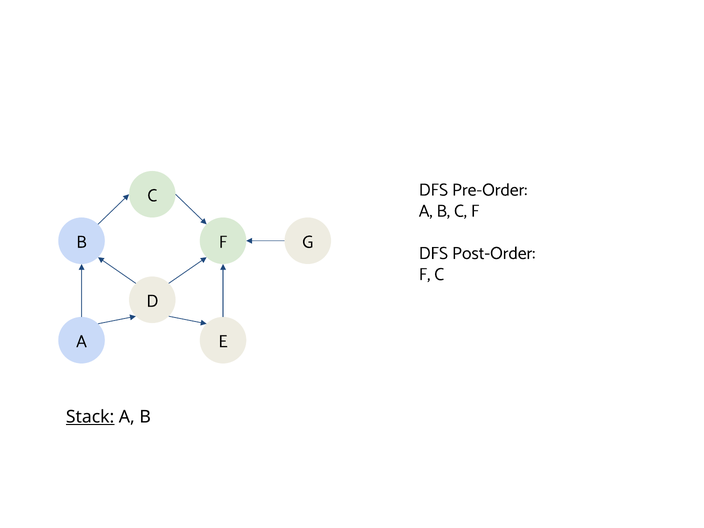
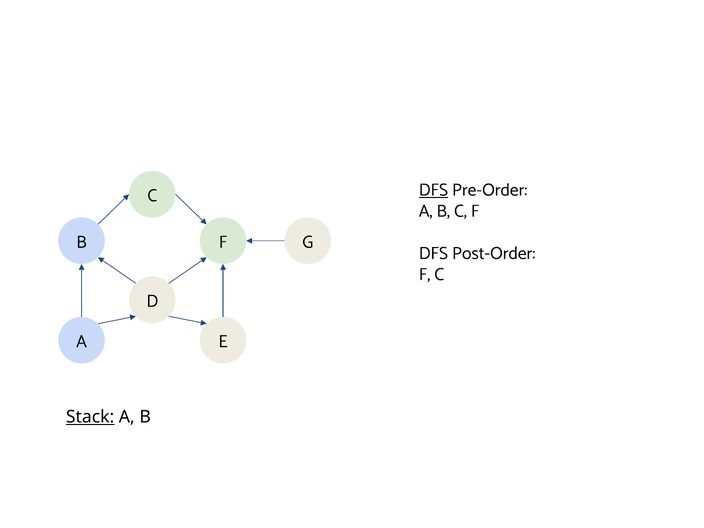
DFS at (433, 190) underline: none -> present
